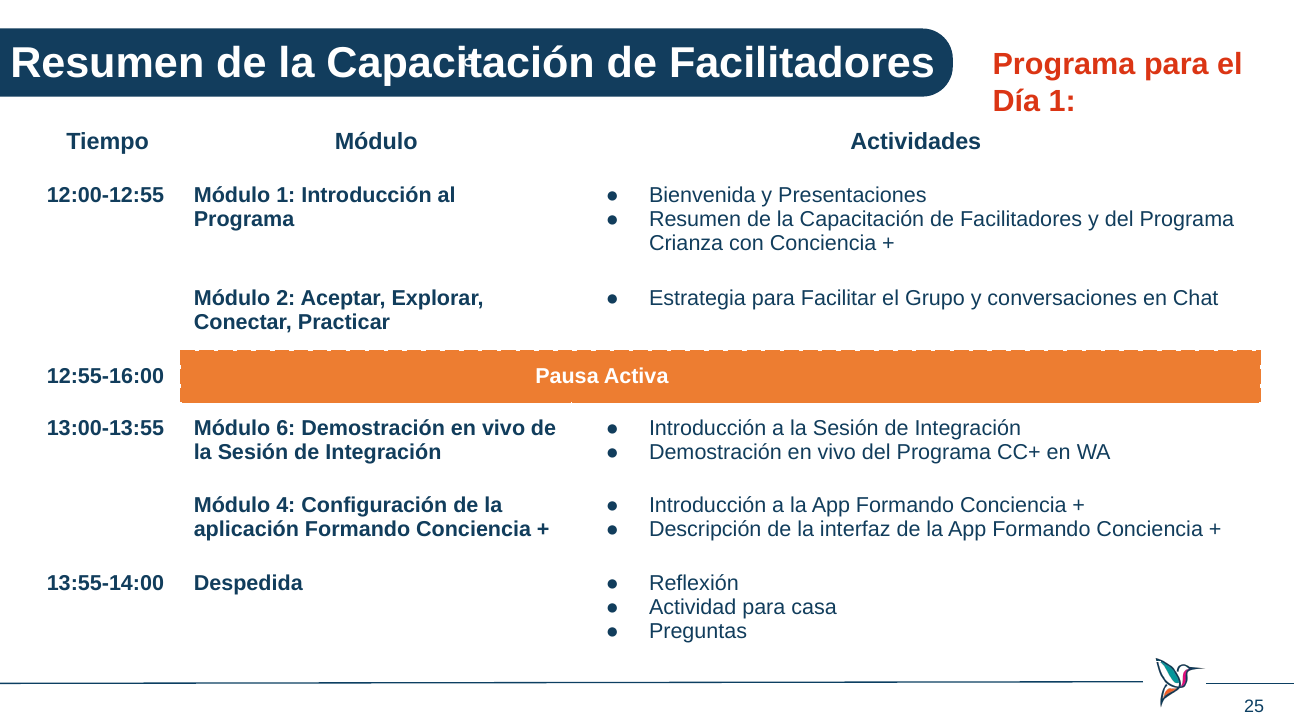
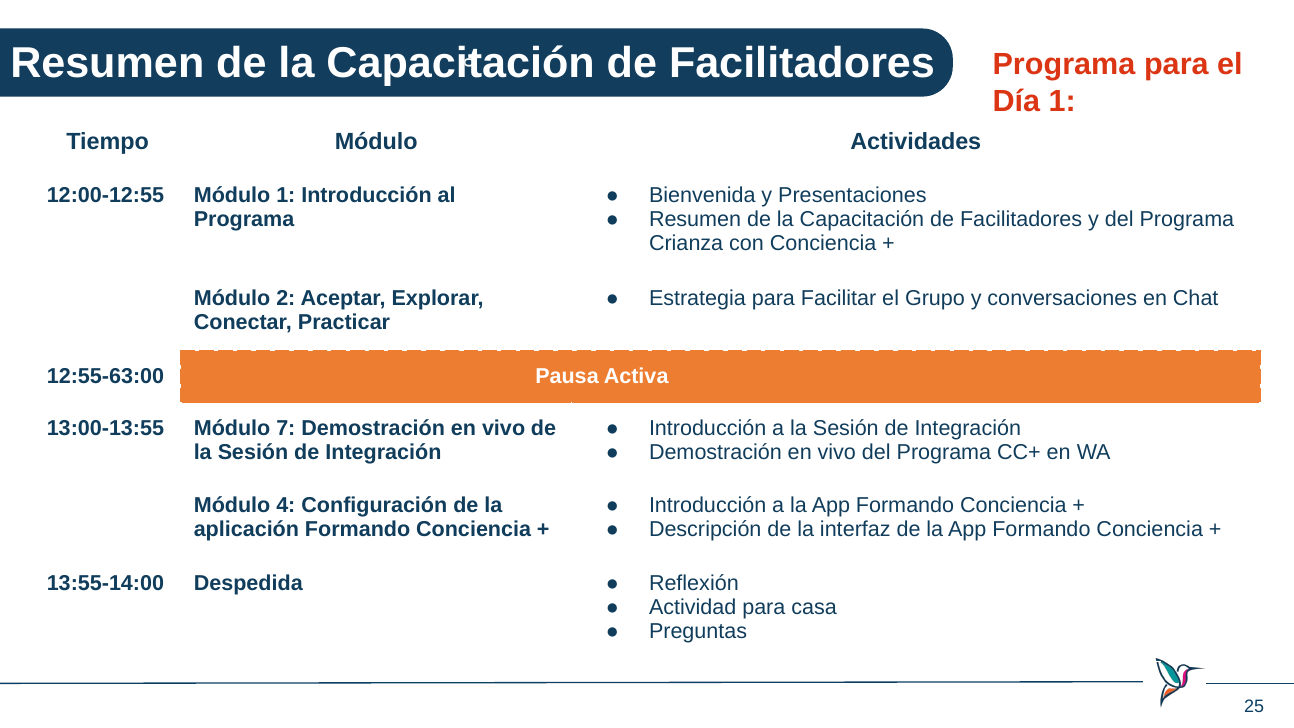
12:55-16:00: 12:55-16:00 -> 12:55-63:00
6: 6 -> 7
